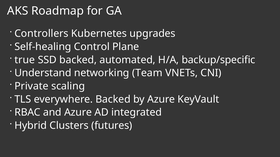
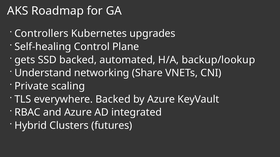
true: true -> gets
backup/specific: backup/specific -> backup/lookup
Team: Team -> Share
